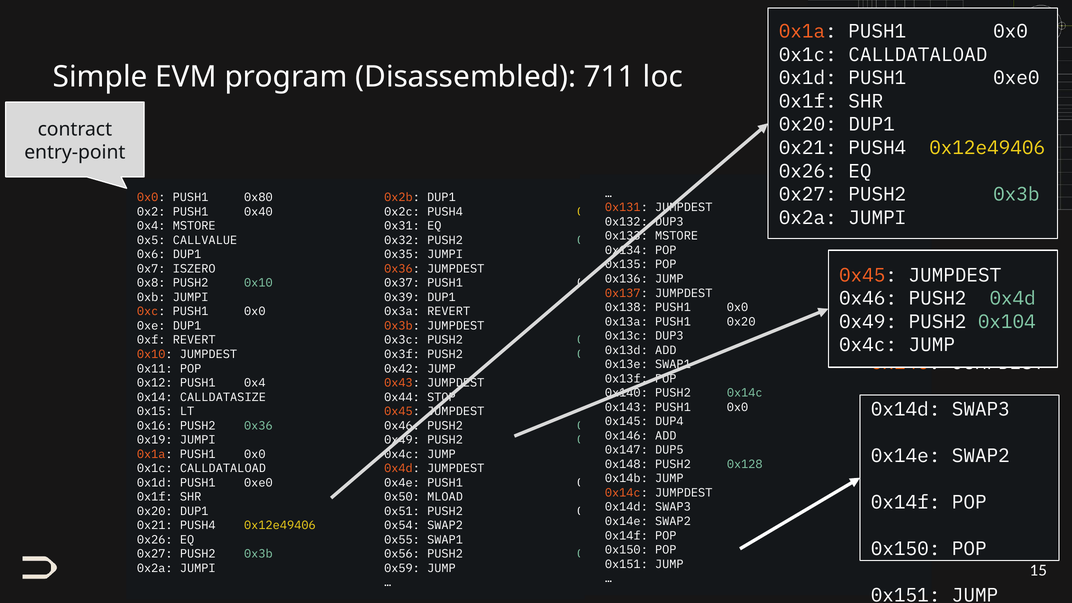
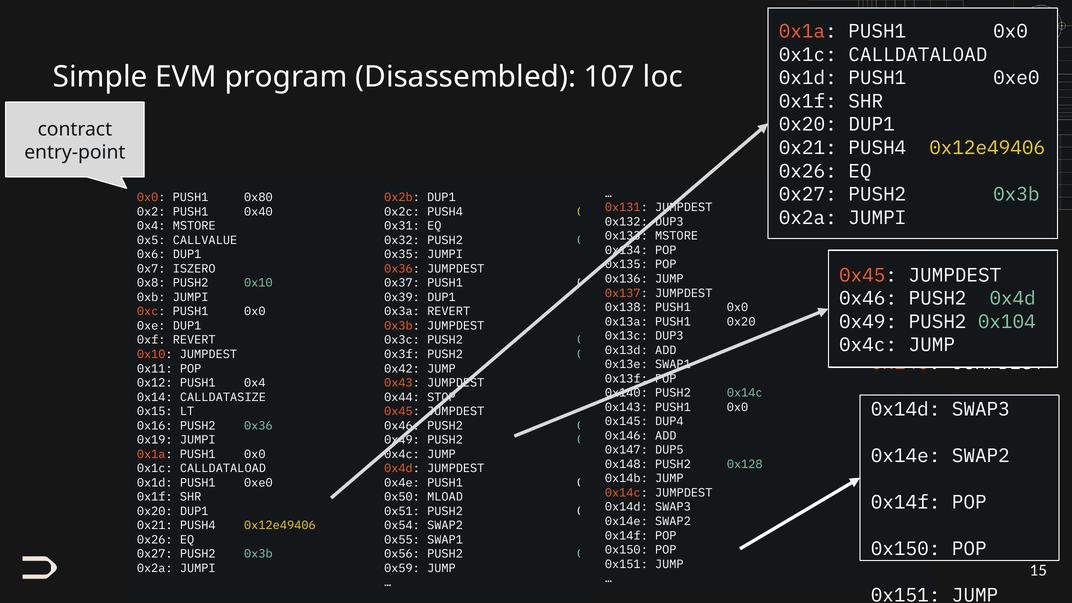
711: 711 -> 107
